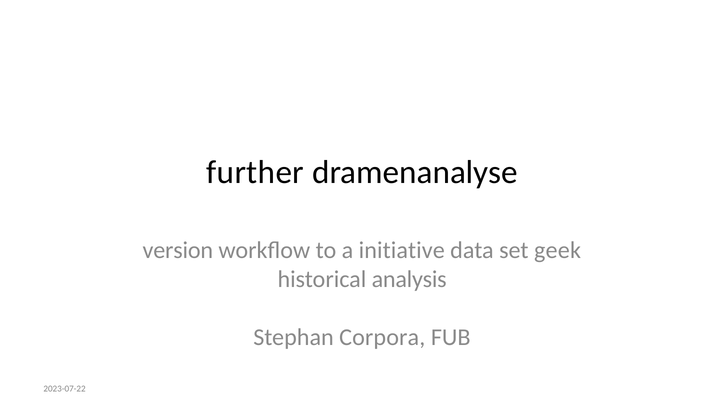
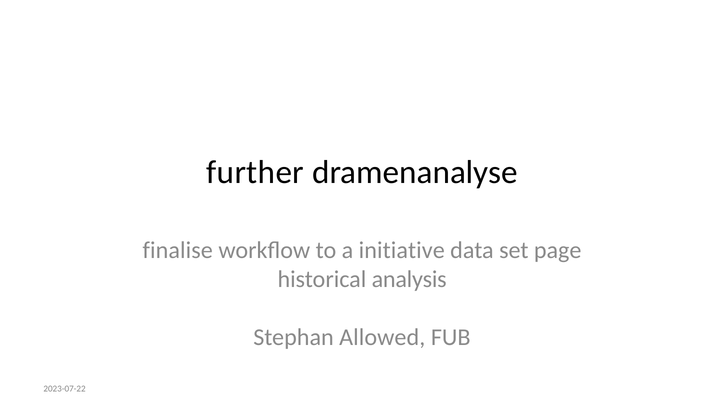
version: version -> finalise
geek: geek -> page
Corpora: Corpora -> Allowed
